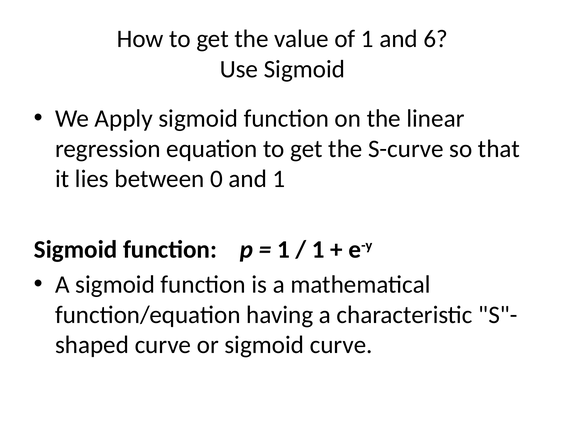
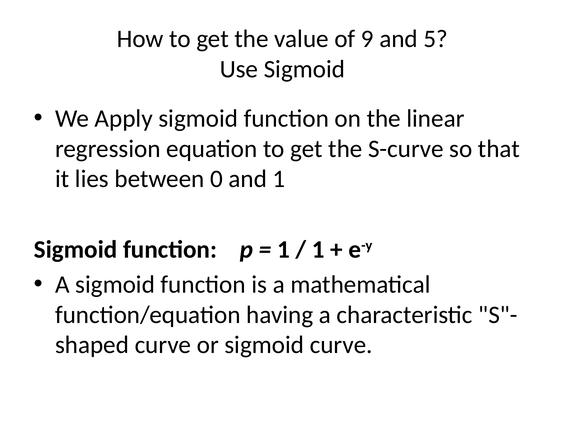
of 1: 1 -> 9
6: 6 -> 5
